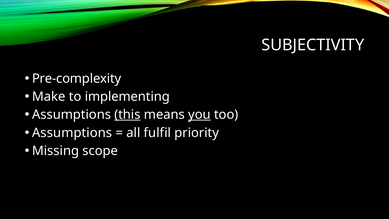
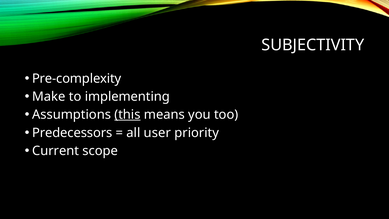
you underline: present -> none
Assumptions at (72, 133): Assumptions -> Predecessors
fulfil: fulfil -> user
Missing: Missing -> Current
